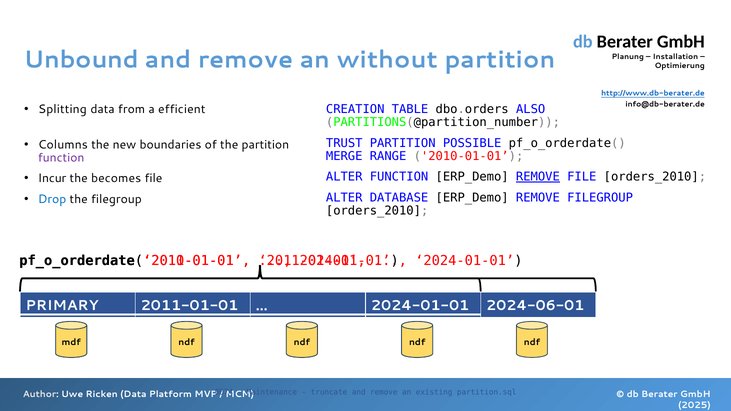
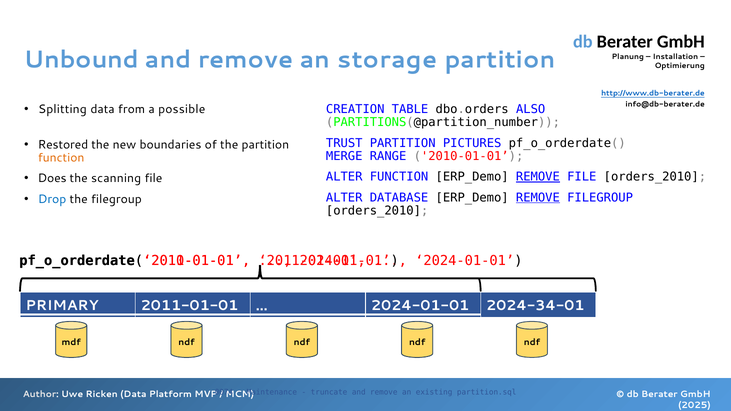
without: without -> storage
efficient: efficient -> possible
POSSIBLE: POSSIBLE -> PICTURES
Columns: Columns -> Restored
function at (61, 158) colour: purple -> orange
Incur: Incur -> Does
becomes: becomes -> scanning
REMOVE at (538, 198) underline: none -> present
2024-06-01: 2024-06-01 -> 2024-34-01
